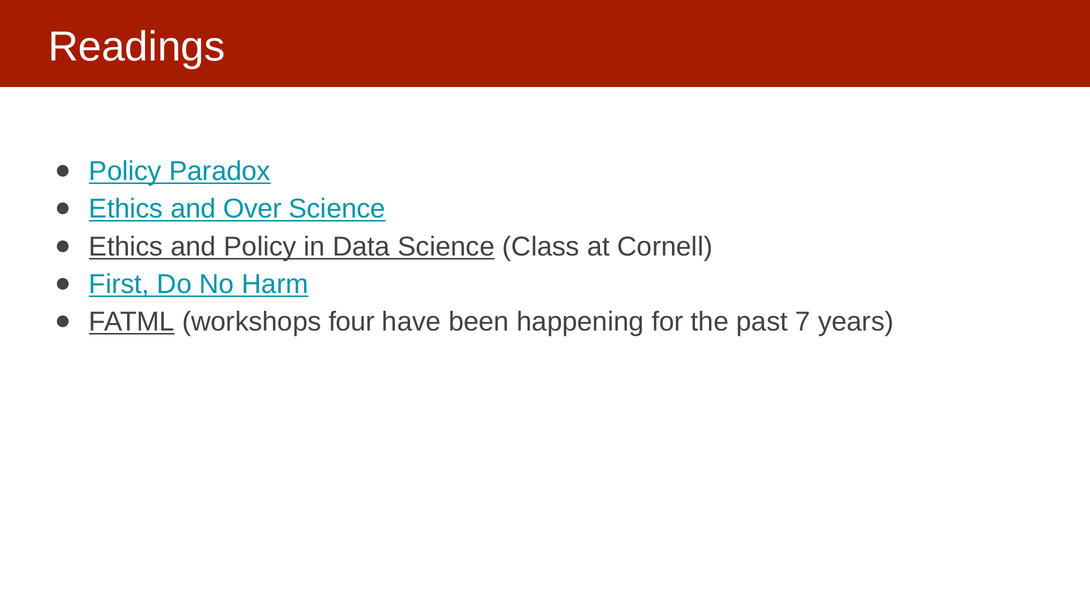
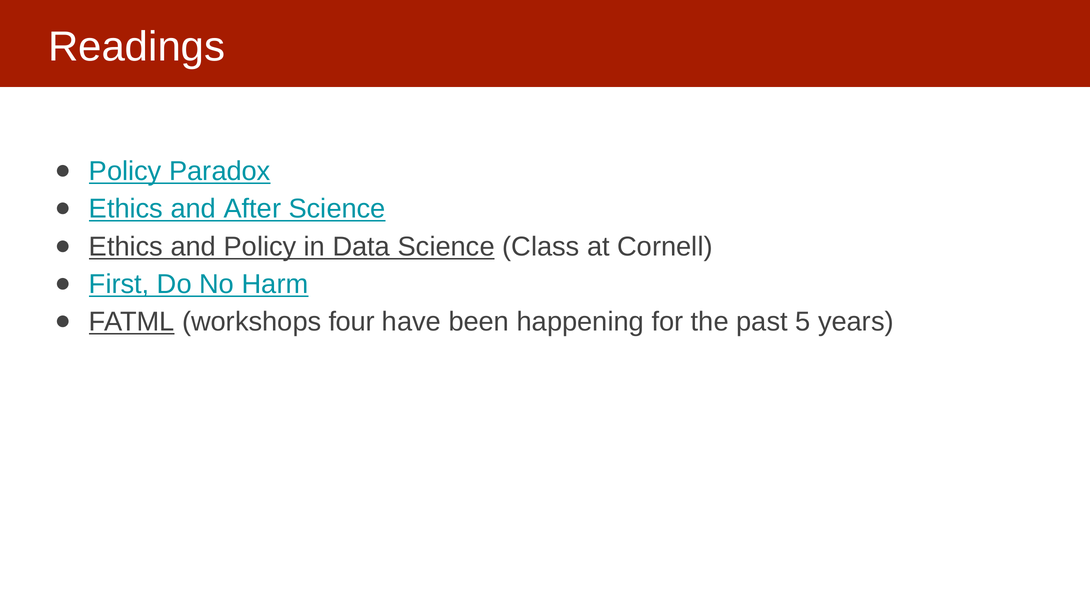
Over: Over -> After
7: 7 -> 5
